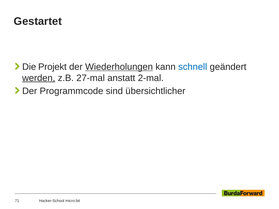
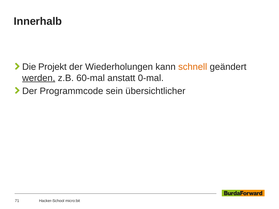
Gestartet: Gestartet -> Innerhalb
Wiederholungen underline: present -> none
schnell colour: blue -> orange
27-mal: 27-mal -> 60-mal
2-mal: 2-mal -> 0-mal
sind: sind -> sein
